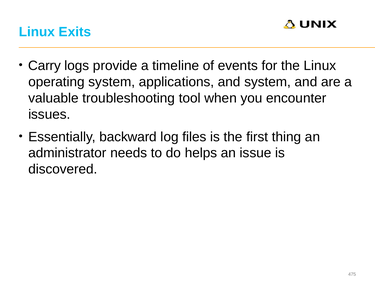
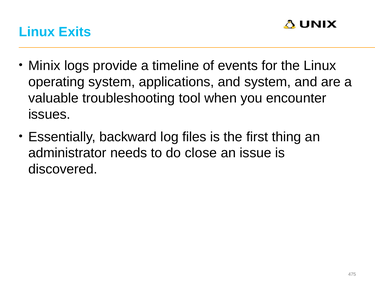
Carry: Carry -> Minix
helps: helps -> close
